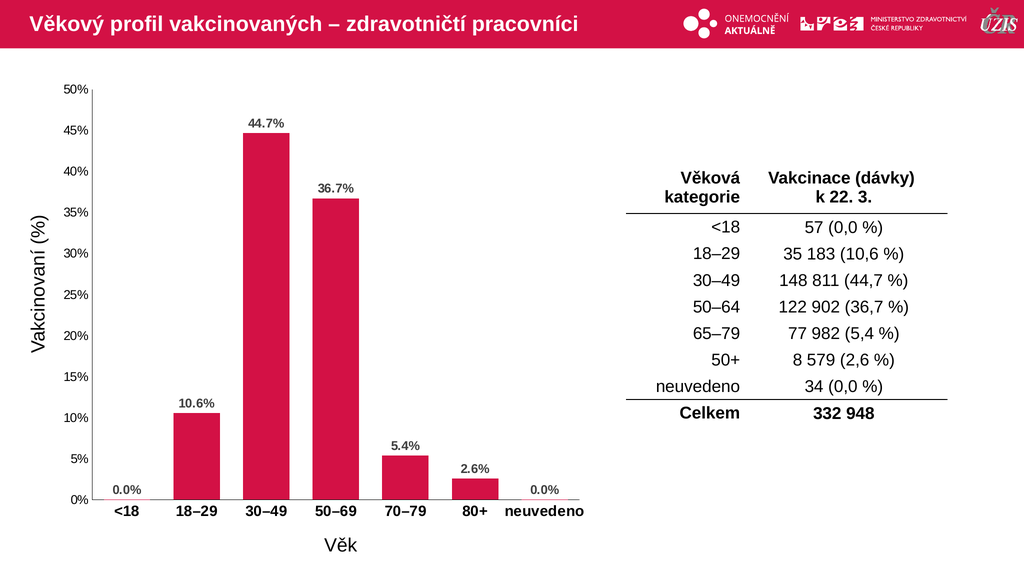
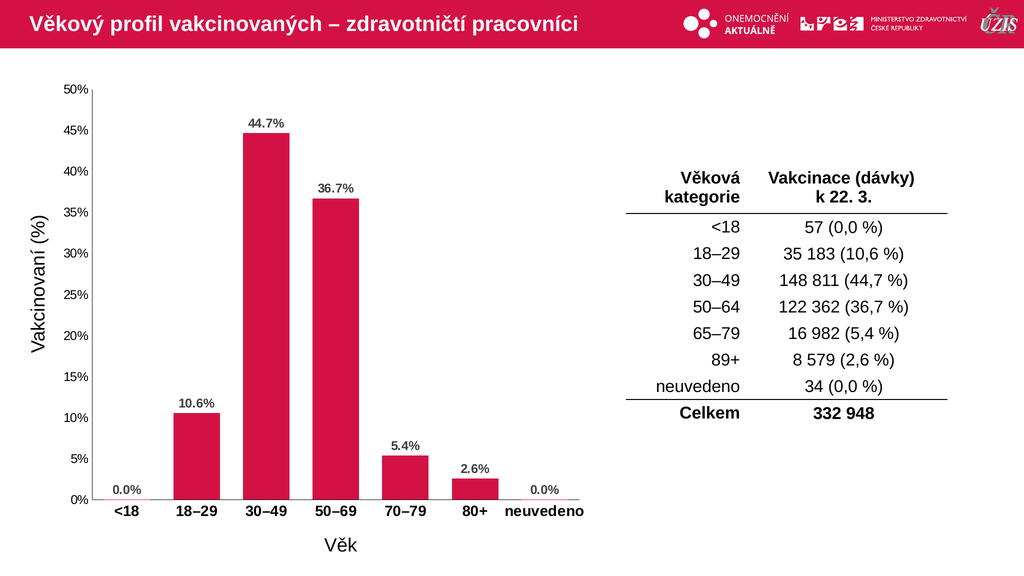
902: 902 -> 362
77: 77 -> 16
50+: 50+ -> 89+
